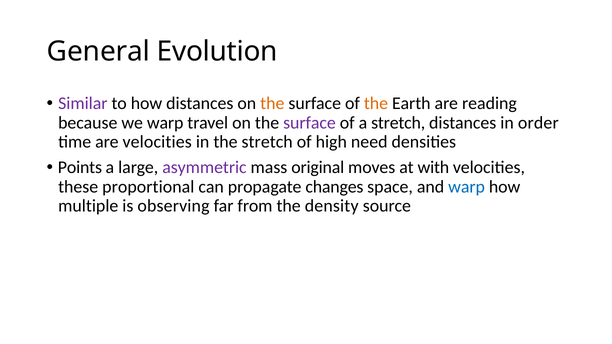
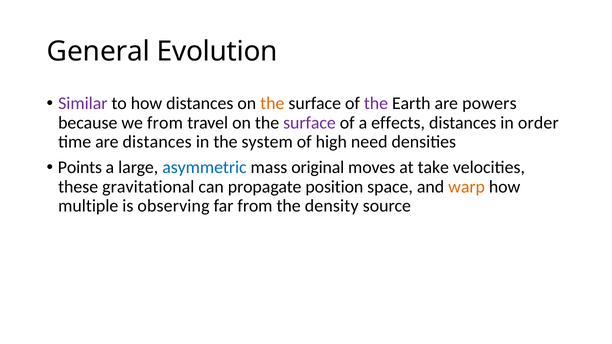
the at (376, 103) colour: orange -> purple
reading: reading -> powers
we warp: warp -> from
a stretch: stretch -> effects
are velocities: velocities -> distances
the stretch: stretch -> system
asymmetric colour: purple -> blue
with: with -> take
proportional: proportional -> gravitational
changes: changes -> position
warp at (467, 187) colour: blue -> orange
